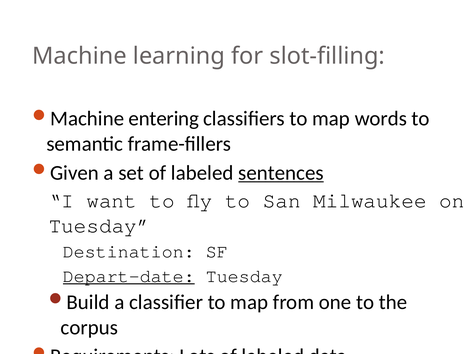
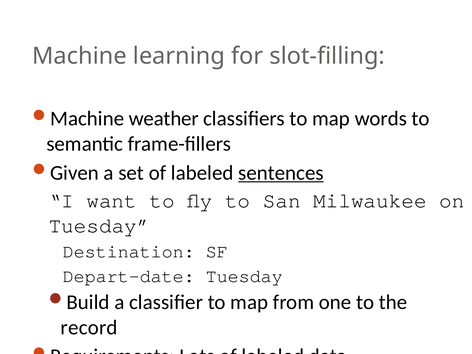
entering: entering -> weather
Depart-date underline: present -> none
corpus: corpus -> record
